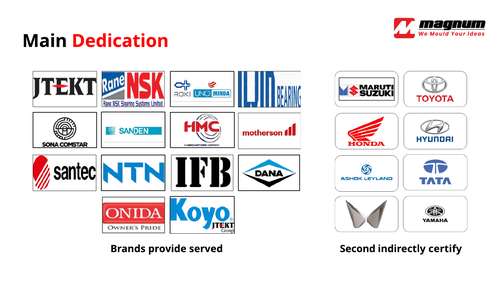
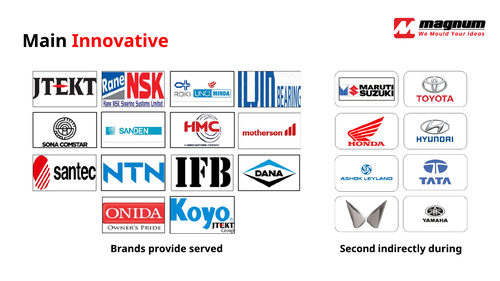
Dedication: Dedication -> Innovative
certify: certify -> during
